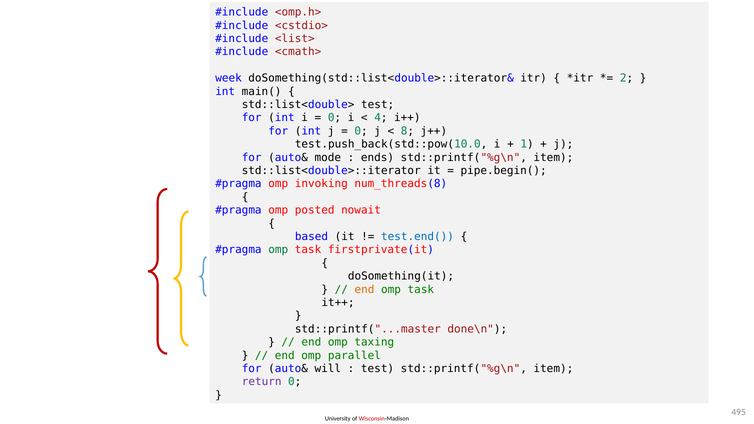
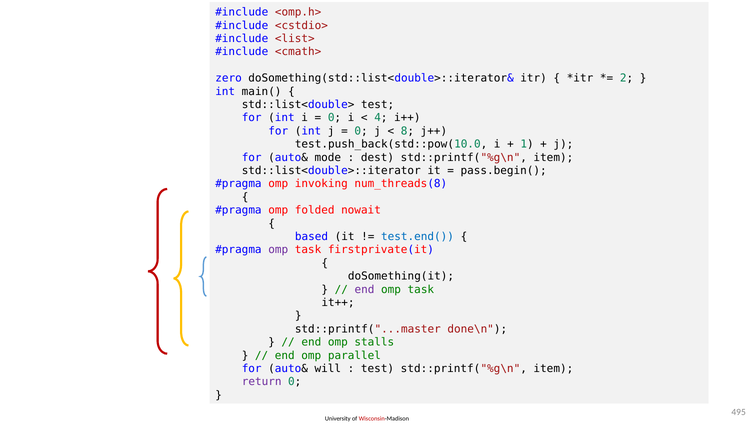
week: week -> zero
ends: ends -> dest
pipe.begin(: pipe.begin( -> pass.begin(
posted: posted -> folded
omp at (278, 250) colour: green -> purple
end at (364, 290) colour: orange -> purple
taxing: taxing -> stalls
